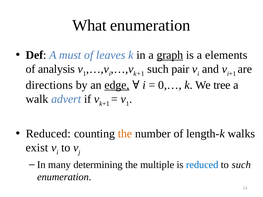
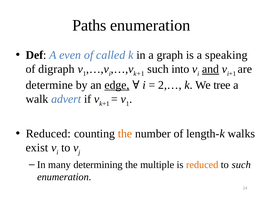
What: What -> Paths
must: must -> even
leaves: leaves -> called
graph underline: present -> none
elements: elements -> speaking
analysis: analysis -> digraph
pair: pair -> into
and underline: none -> present
directions: directions -> determine
0,…: 0,… -> 2,…
reduced at (202, 165) colour: blue -> orange
